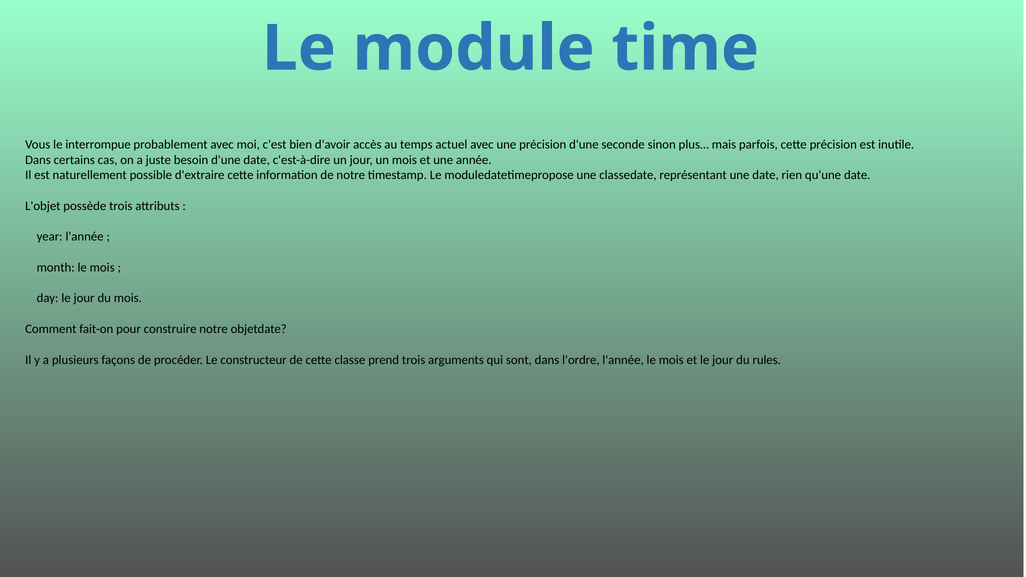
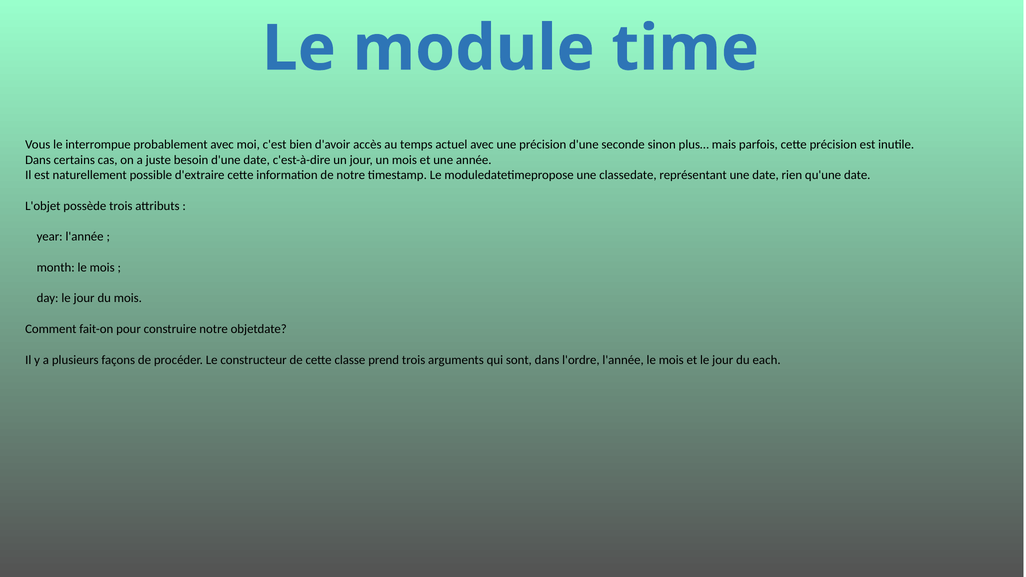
rules: rules -> each
